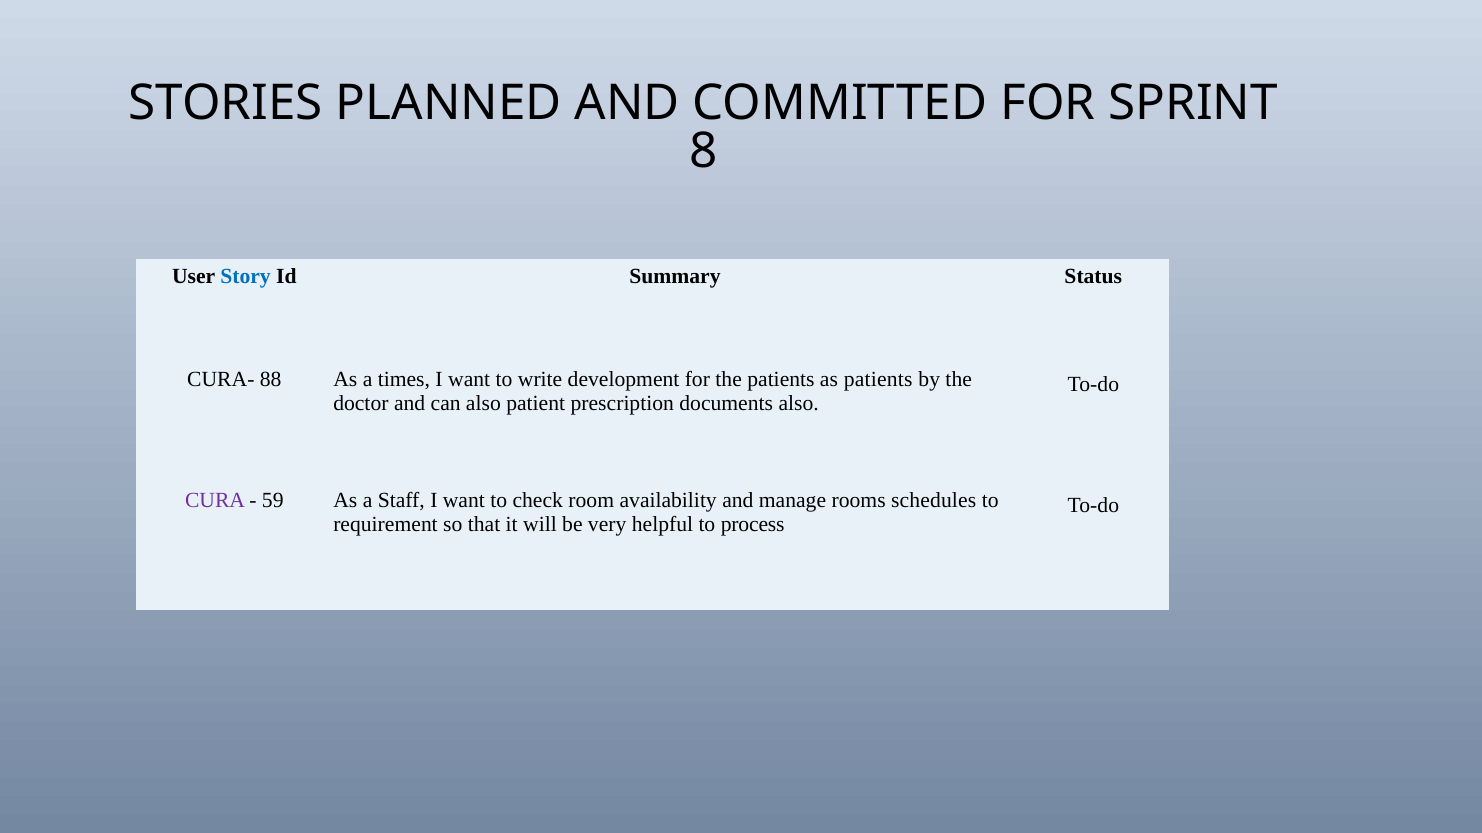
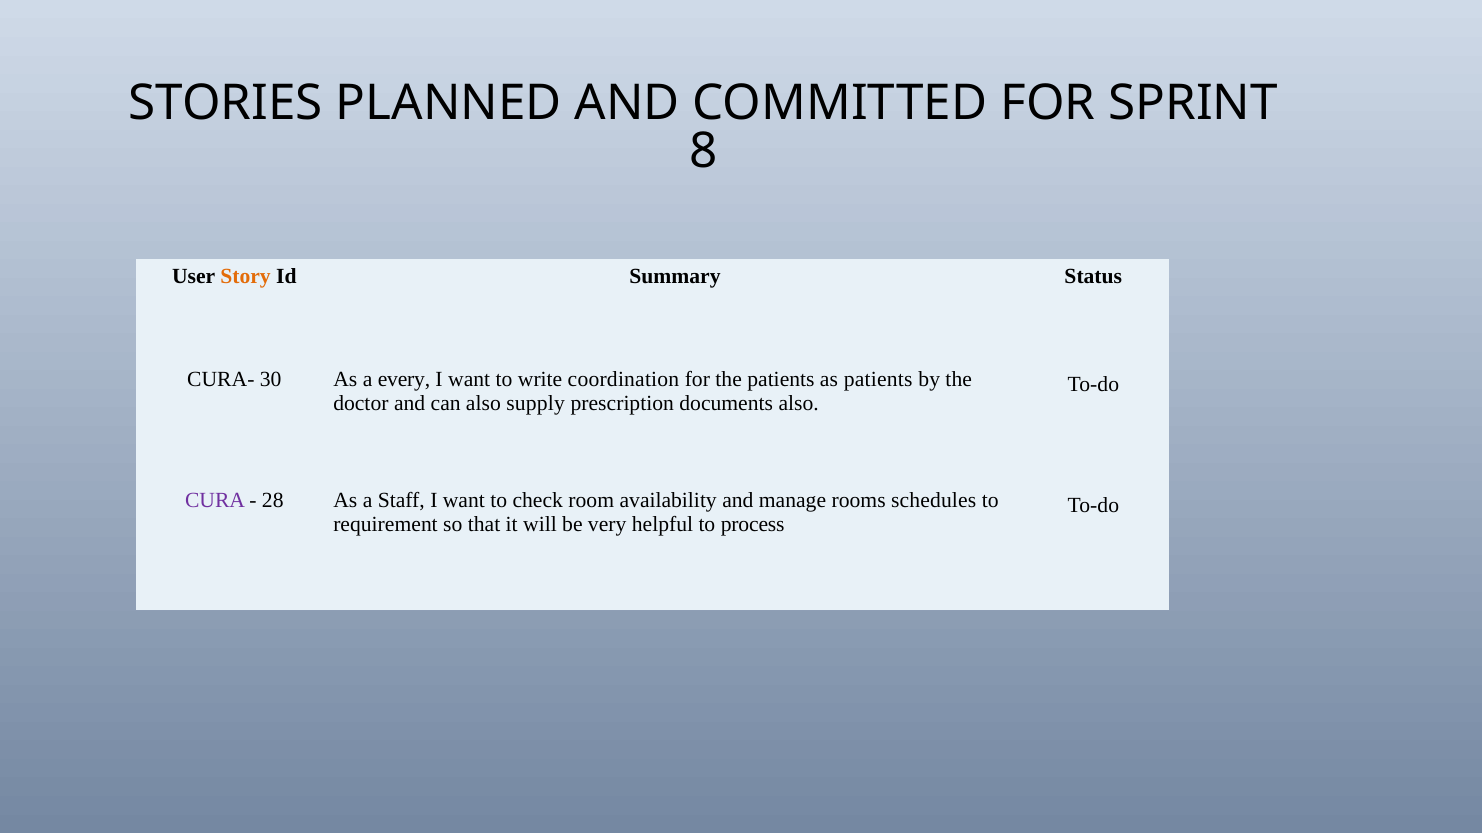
Story colour: blue -> orange
88: 88 -> 30
times: times -> every
development: development -> coordination
patient: patient -> supply
59: 59 -> 28
